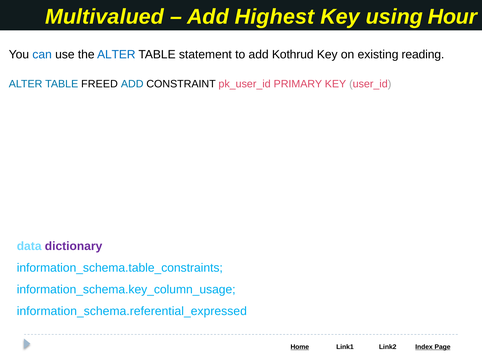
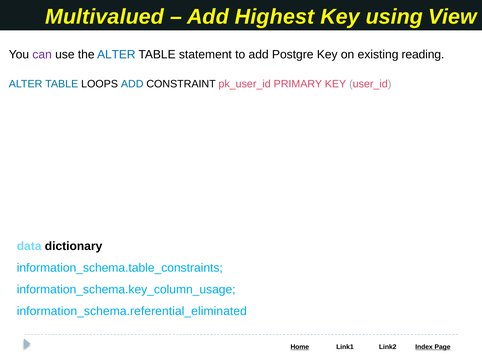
Hour: Hour -> View
can colour: blue -> purple
Kothrud: Kothrud -> Postgre
FREED: FREED -> LOOPS
dictionary colour: purple -> black
information_schema.referential_expressed: information_schema.referential_expressed -> information_schema.referential_eliminated
